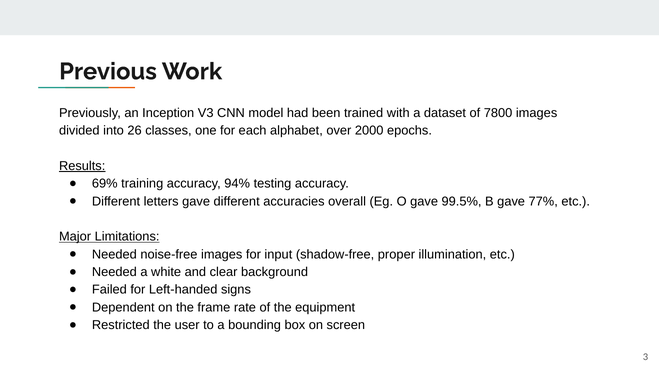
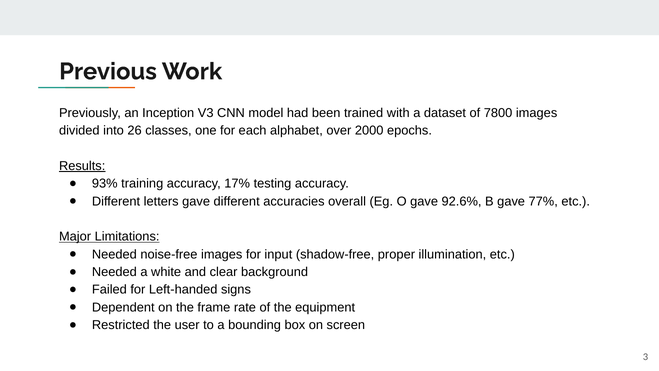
69%: 69% -> 93%
94%: 94% -> 17%
99.5%: 99.5% -> 92.6%
